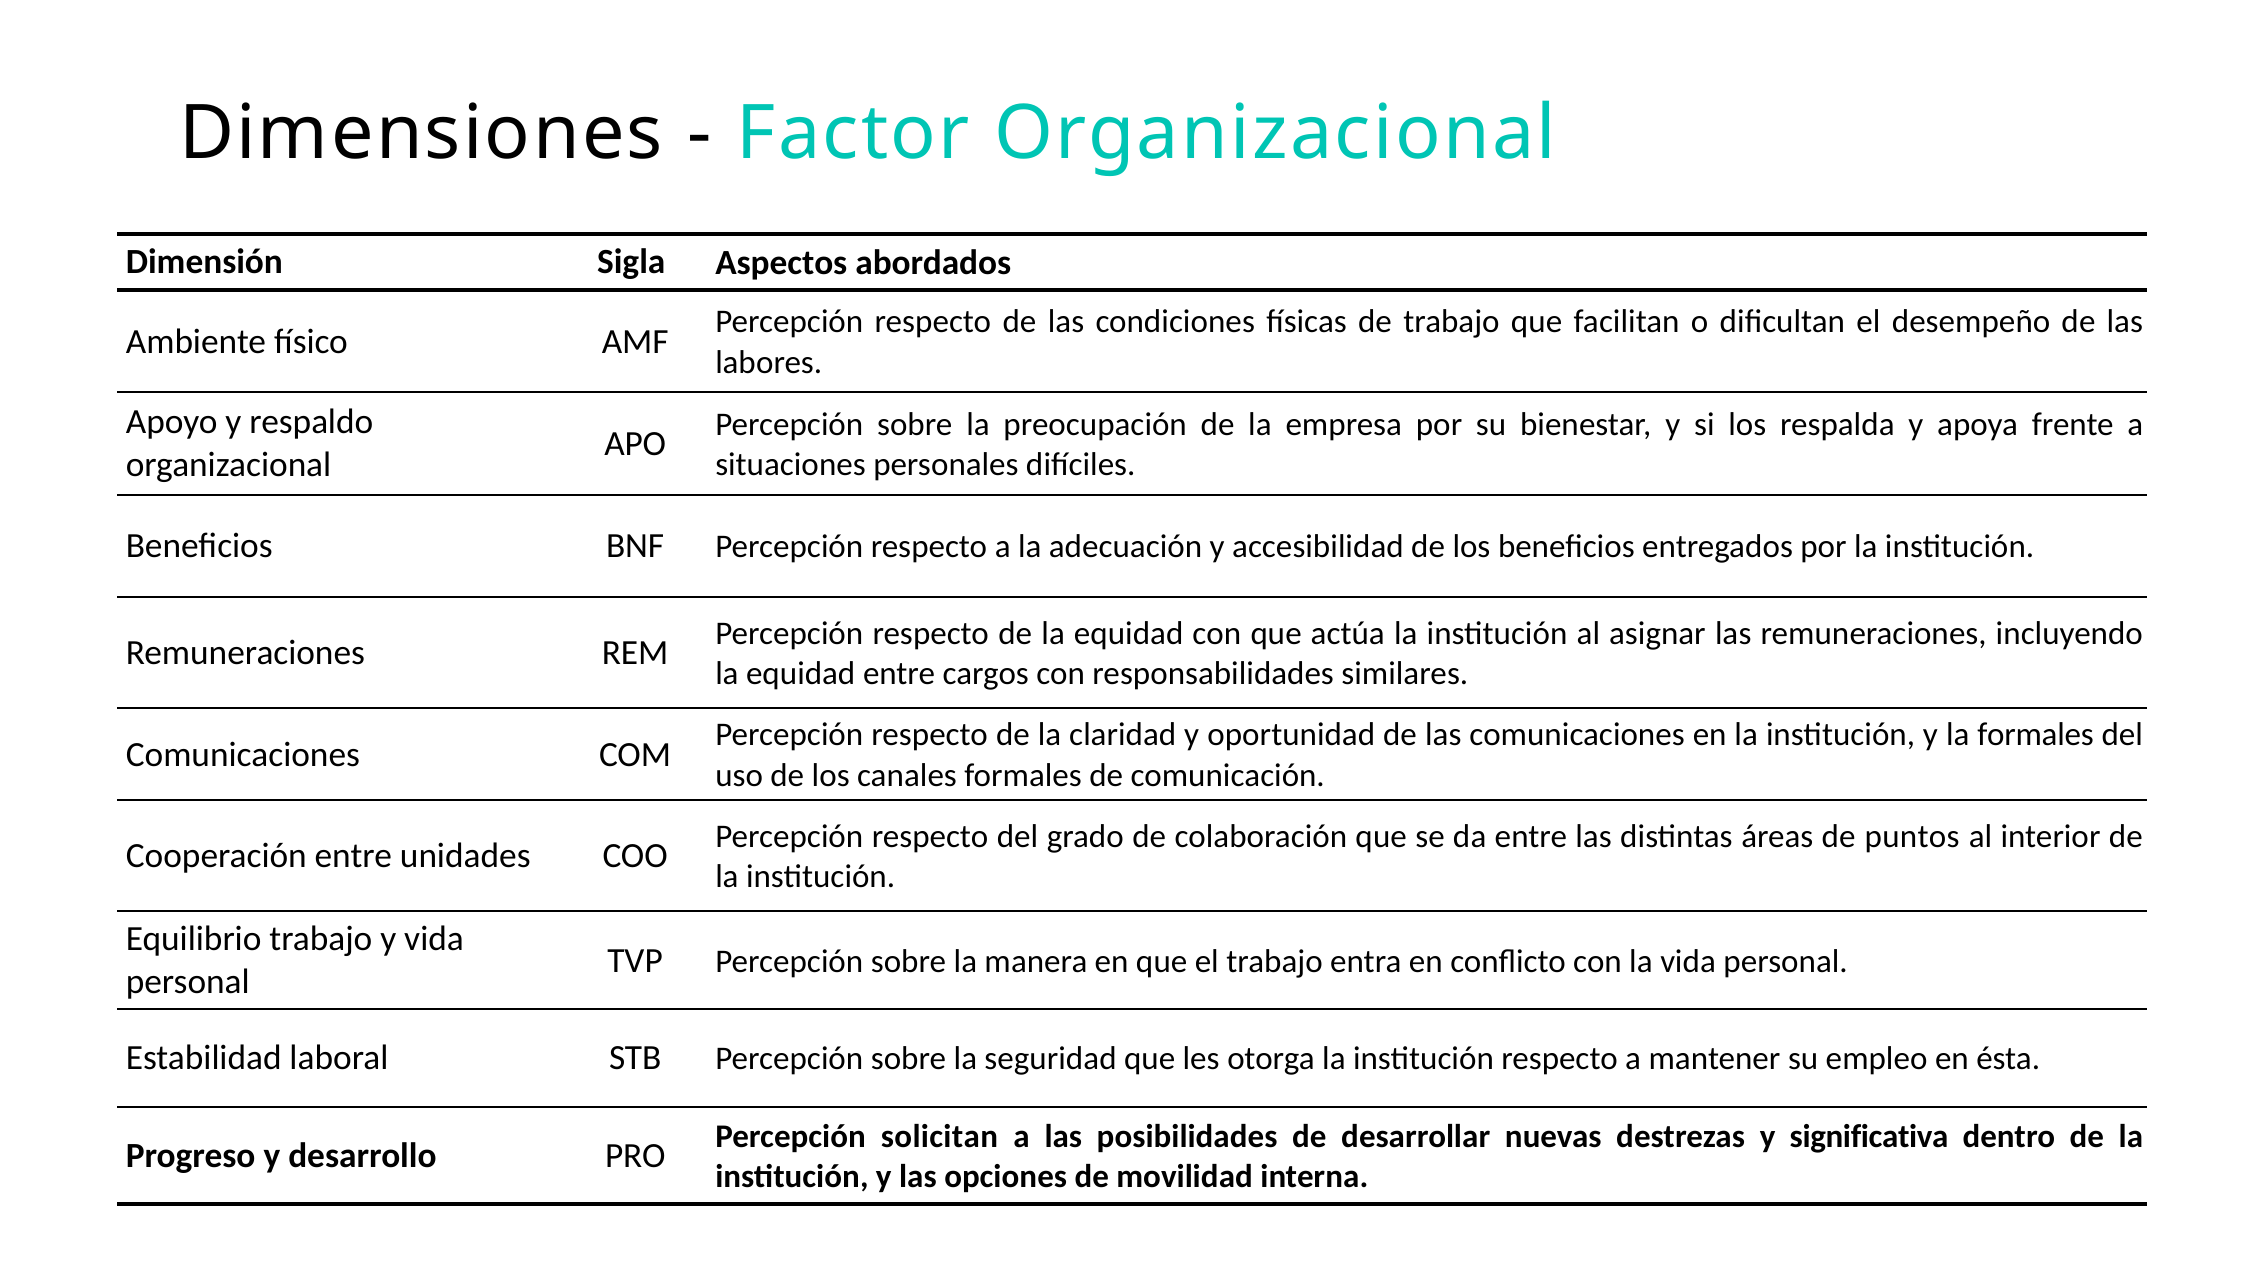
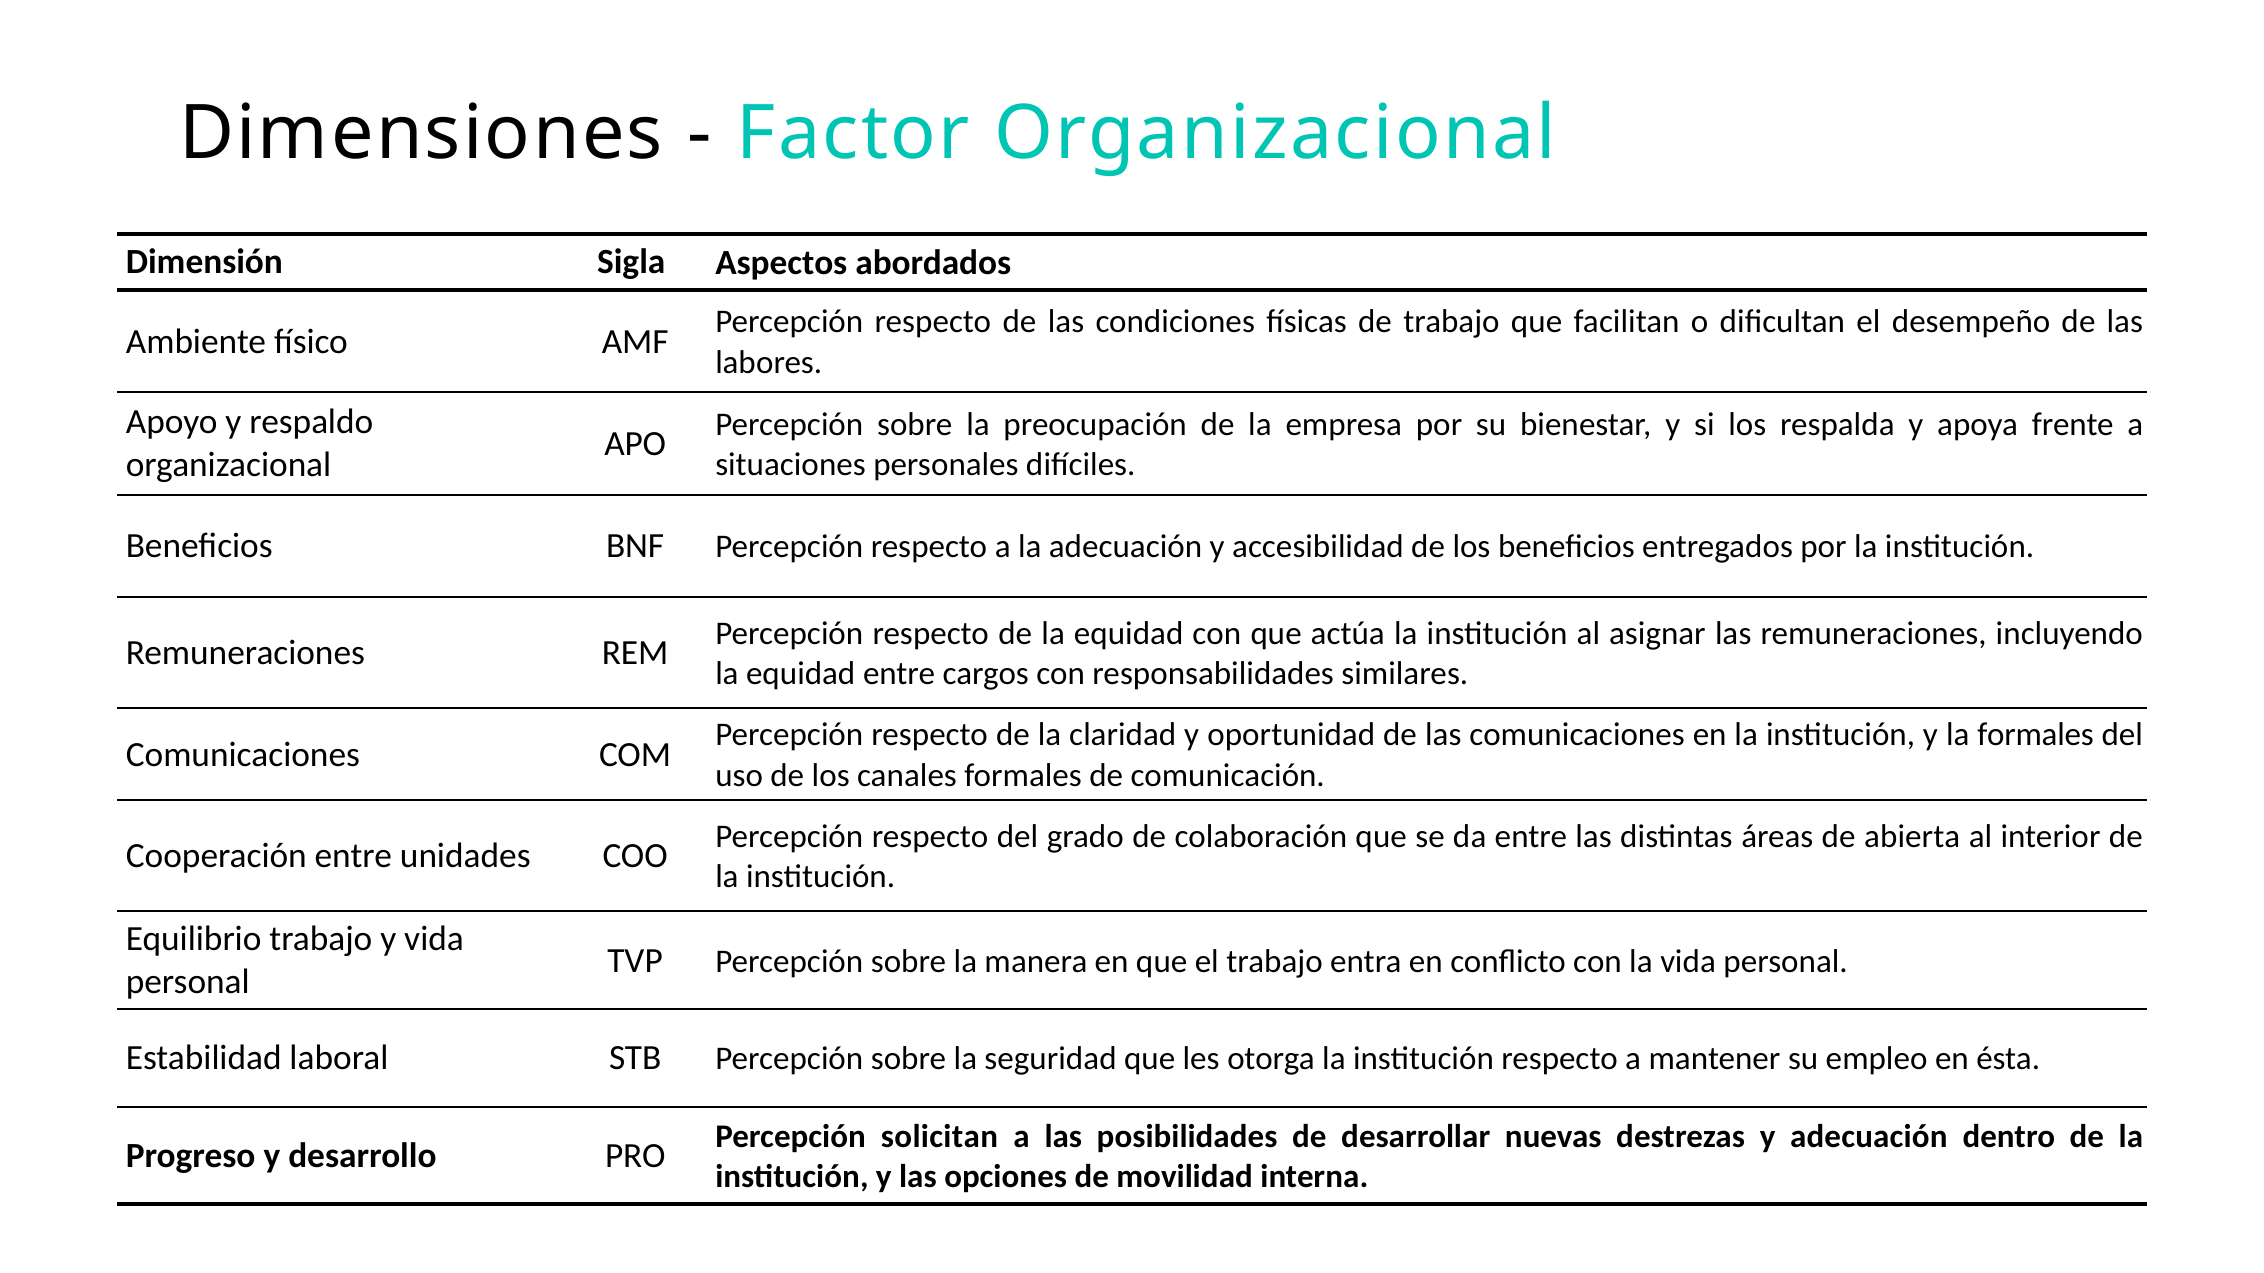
puntos: puntos -> abierta
y significativa: significativa -> adecuación
